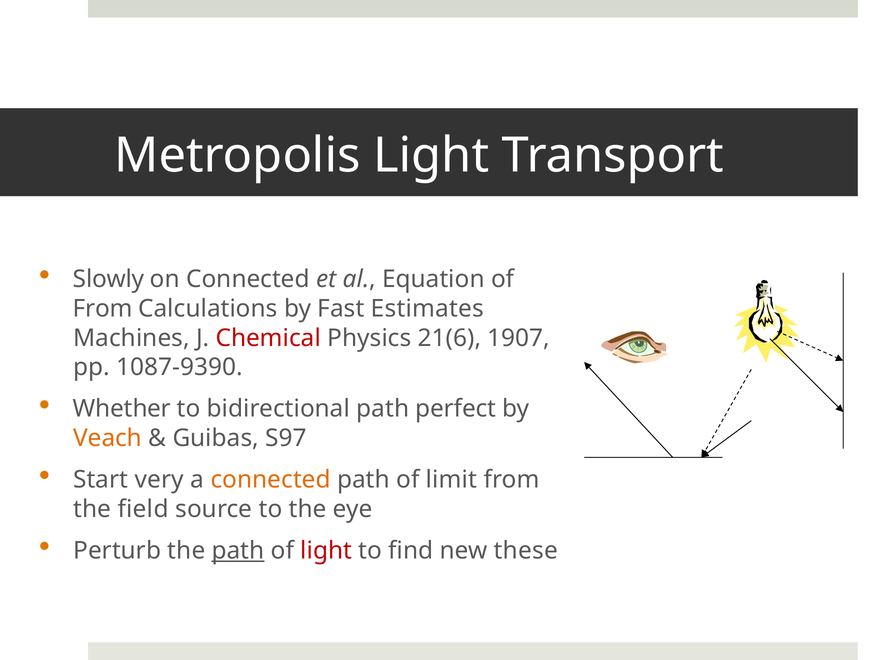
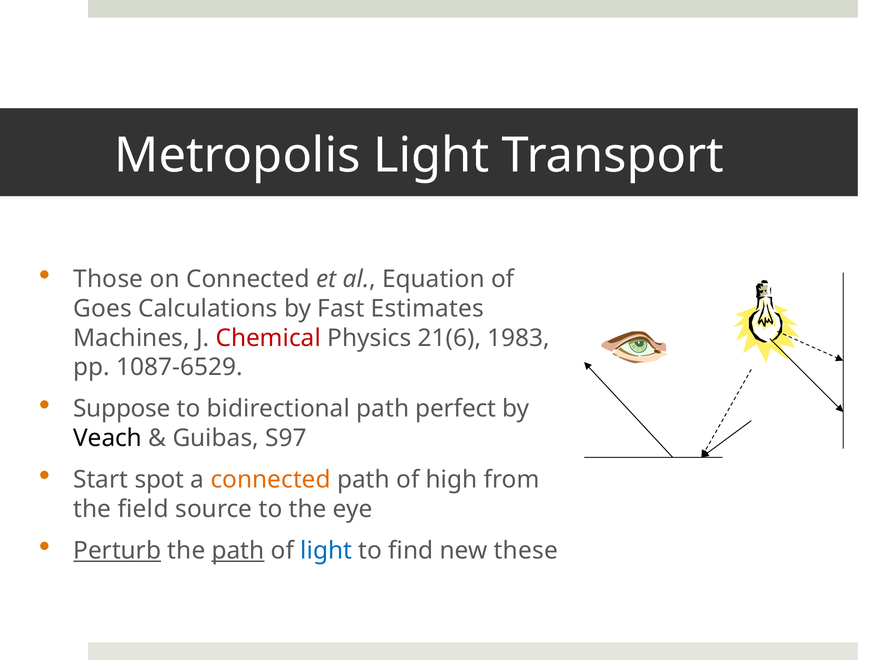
Slowly: Slowly -> Those
From at (103, 309): From -> Goes
1907: 1907 -> 1983
1087-9390: 1087-9390 -> 1087-6529
Whether: Whether -> Suppose
Veach colour: orange -> black
very: very -> spot
limit: limit -> high
Perturb underline: none -> present
light at (326, 551) colour: red -> blue
